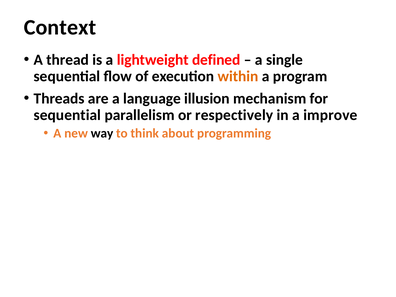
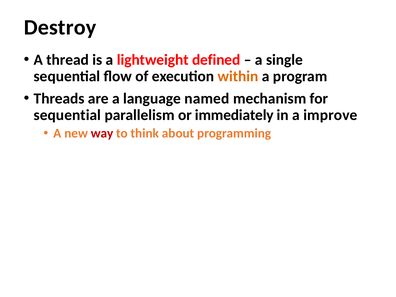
Context: Context -> Destroy
illusion: illusion -> named
respectively: respectively -> immediately
way colour: black -> red
